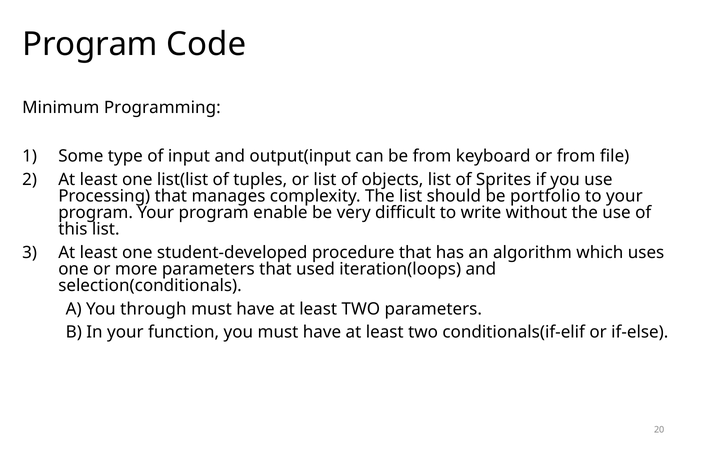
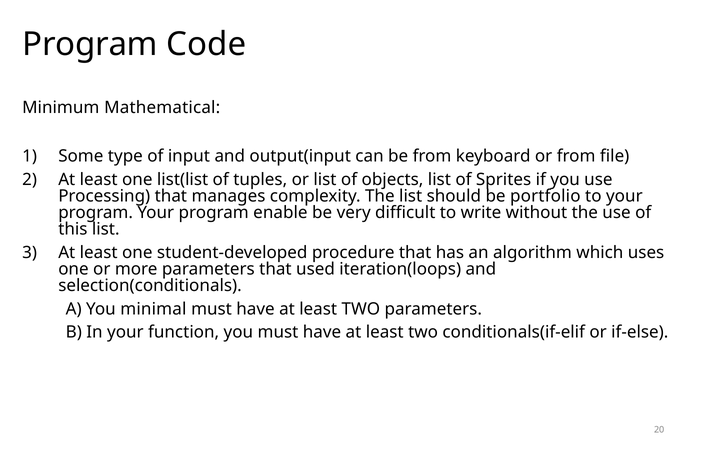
Programming: Programming -> Mathematical
through: through -> minimal
